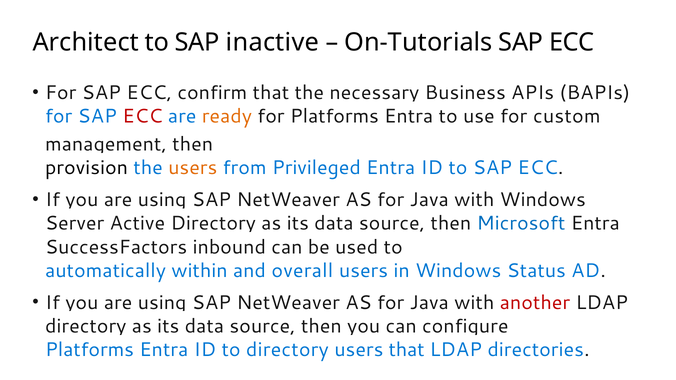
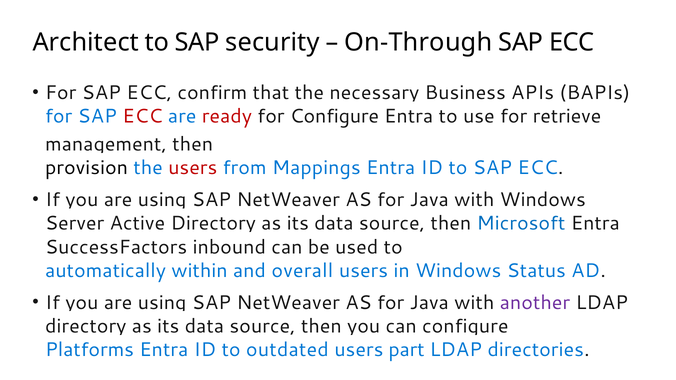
inactive: inactive -> security
On-Tutorials: On-Tutorials -> On-Through
ready colour: orange -> red
for Platforms: Platforms -> Configure
custom: custom -> retrieve
users at (193, 168) colour: orange -> red
Privileged: Privileged -> Mappings
another colour: red -> purple
to directory: directory -> outdated
users that: that -> part
